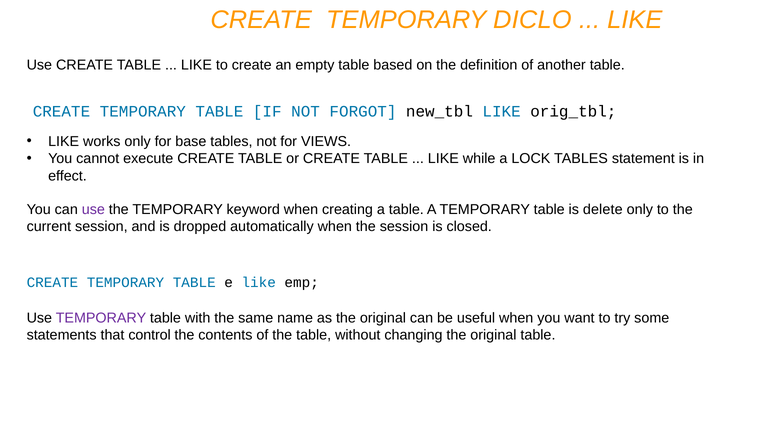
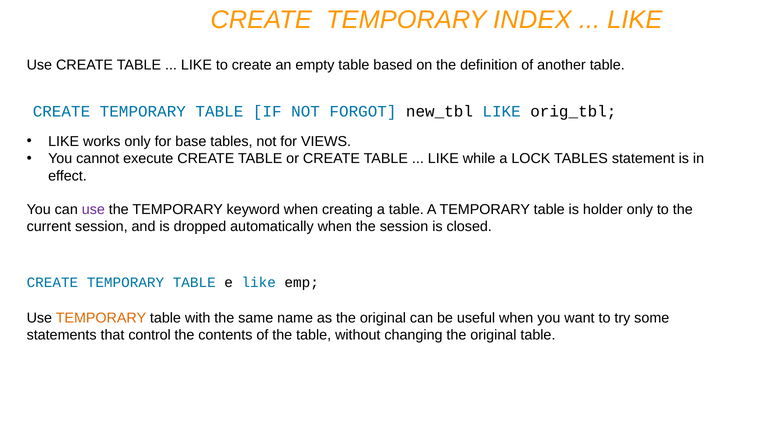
DICLO: DICLO -> INDEX
delete: delete -> holder
TEMPORARY at (101, 318) colour: purple -> orange
